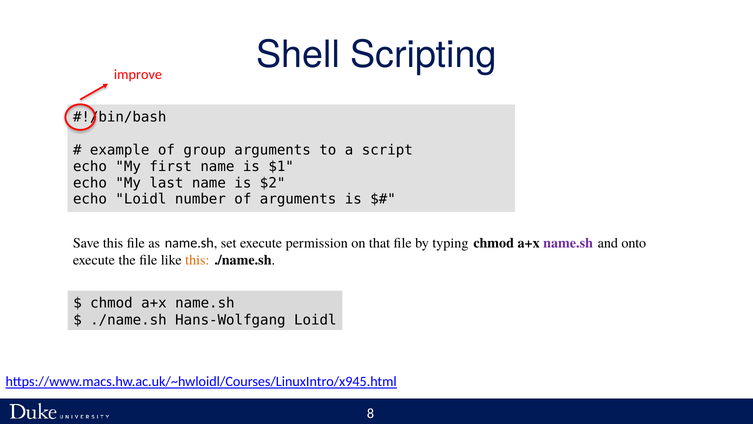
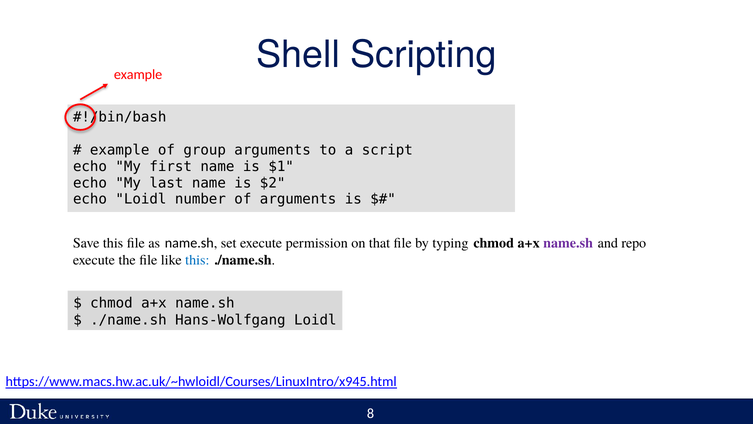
improve at (138, 75): improve -> example
onto: onto -> repo
this at (197, 260) colour: orange -> blue
